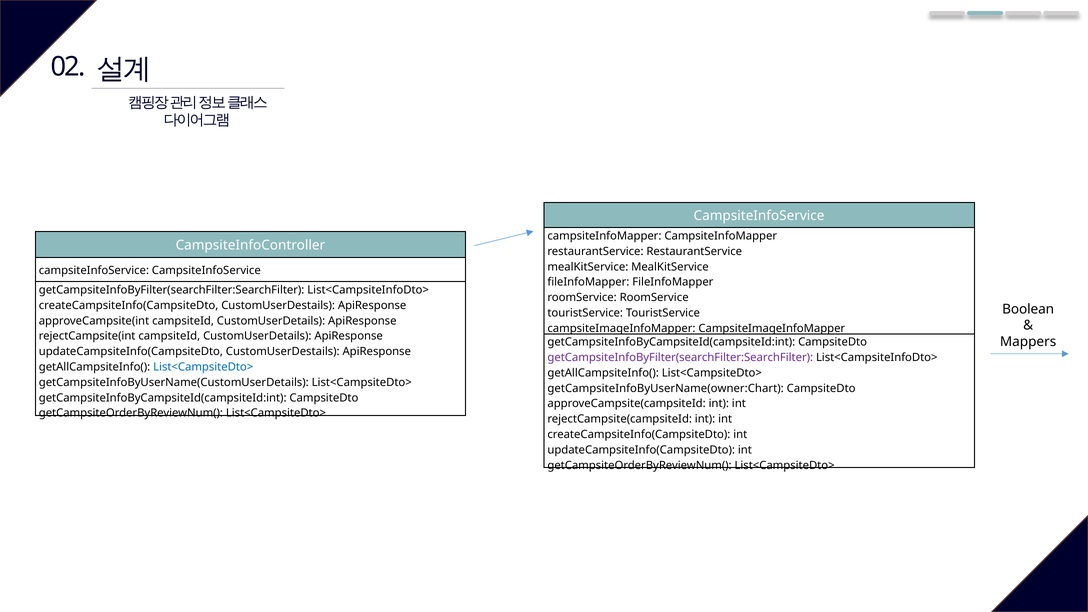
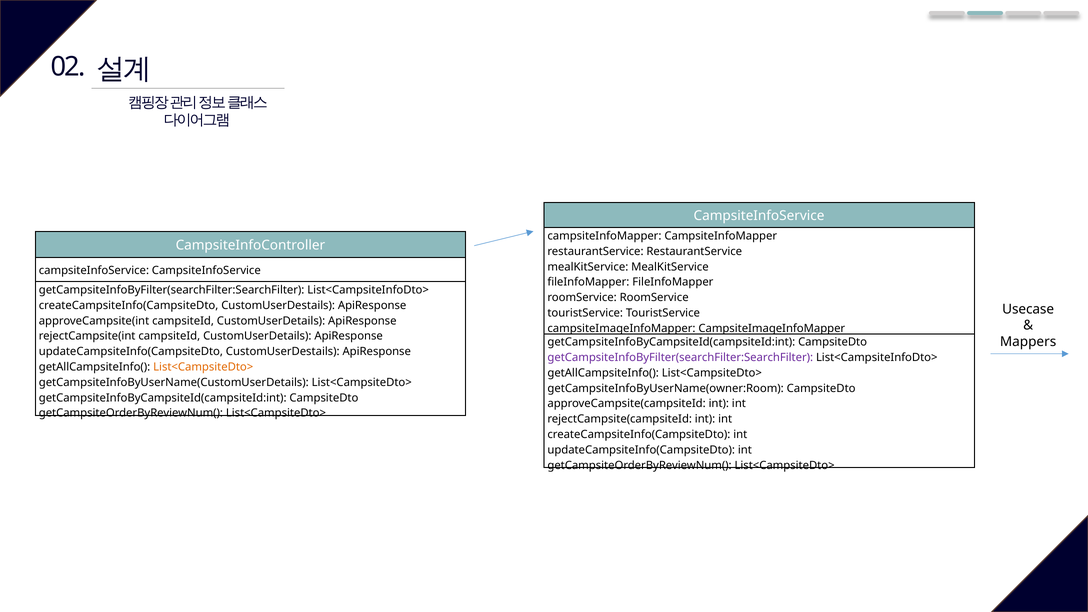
Boolean: Boolean -> Usecase
List<CampsiteDto> at (203, 367) colour: blue -> orange
getCampsiteInfoByUserName(owner:Chart: getCampsiteInfoByUserName(owner:Chart -> getCampsiteInfoByUserName(owner:Room
